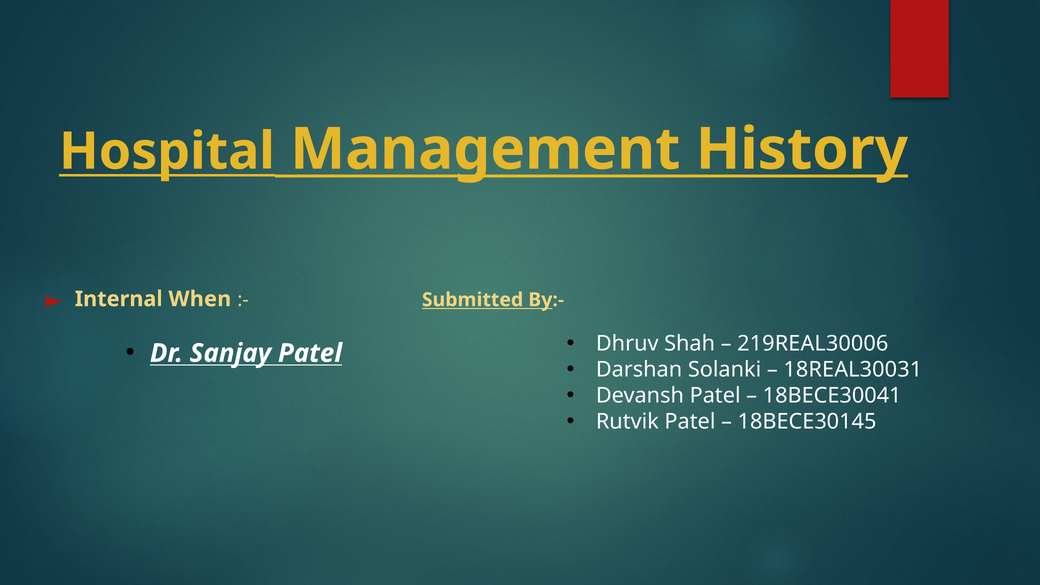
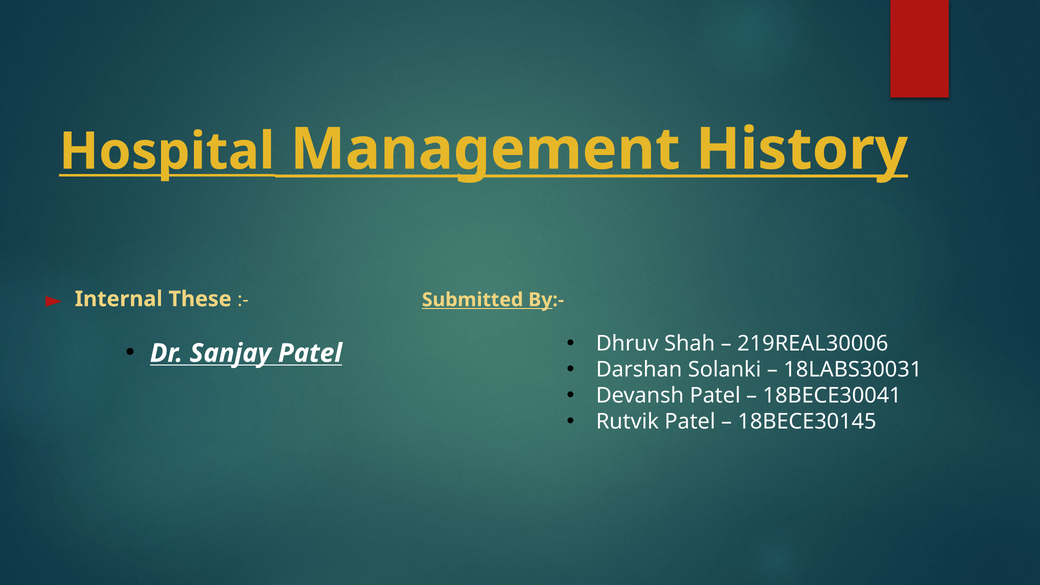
When: When -> These
18REAL30031: 18REAL30031 -> 18LABS30031
